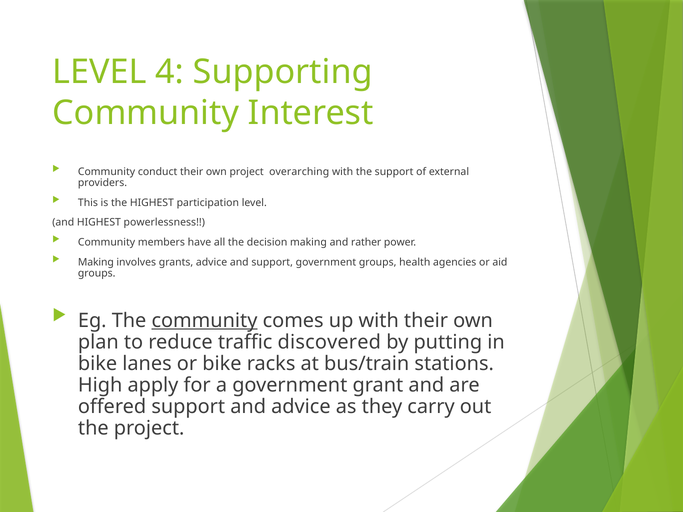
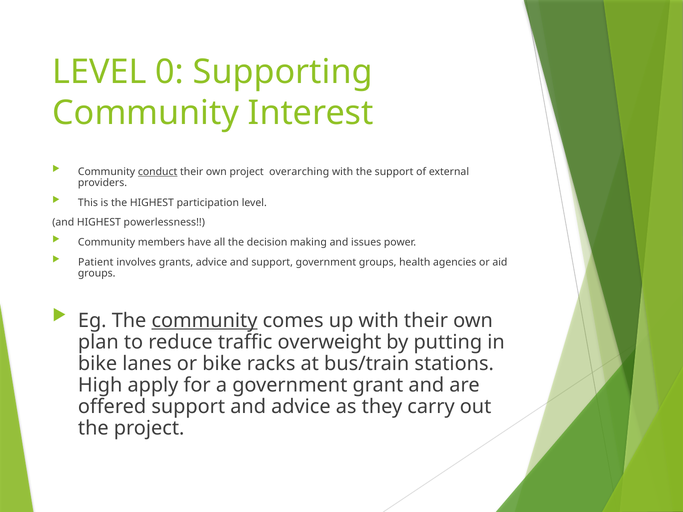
4: 4 -> 0
conduct underline: none -> present
rather: rather -> issues
Making at (96, 262): Making -> Patient
discovered: discovered -> overweight
